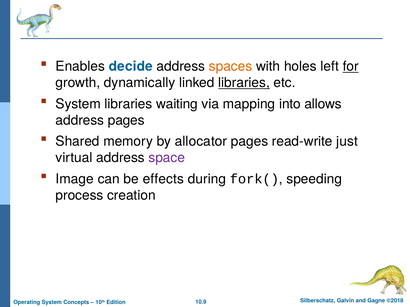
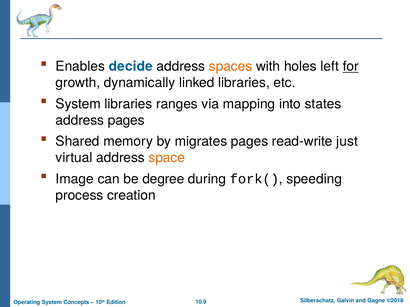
libraries at (244, 83) underline: present -> none
waiting: waiting -> ranges
allows: allows -> states
allocator: allocator -> migrates
space colour: purple -> orange
effects: effects -> degree
